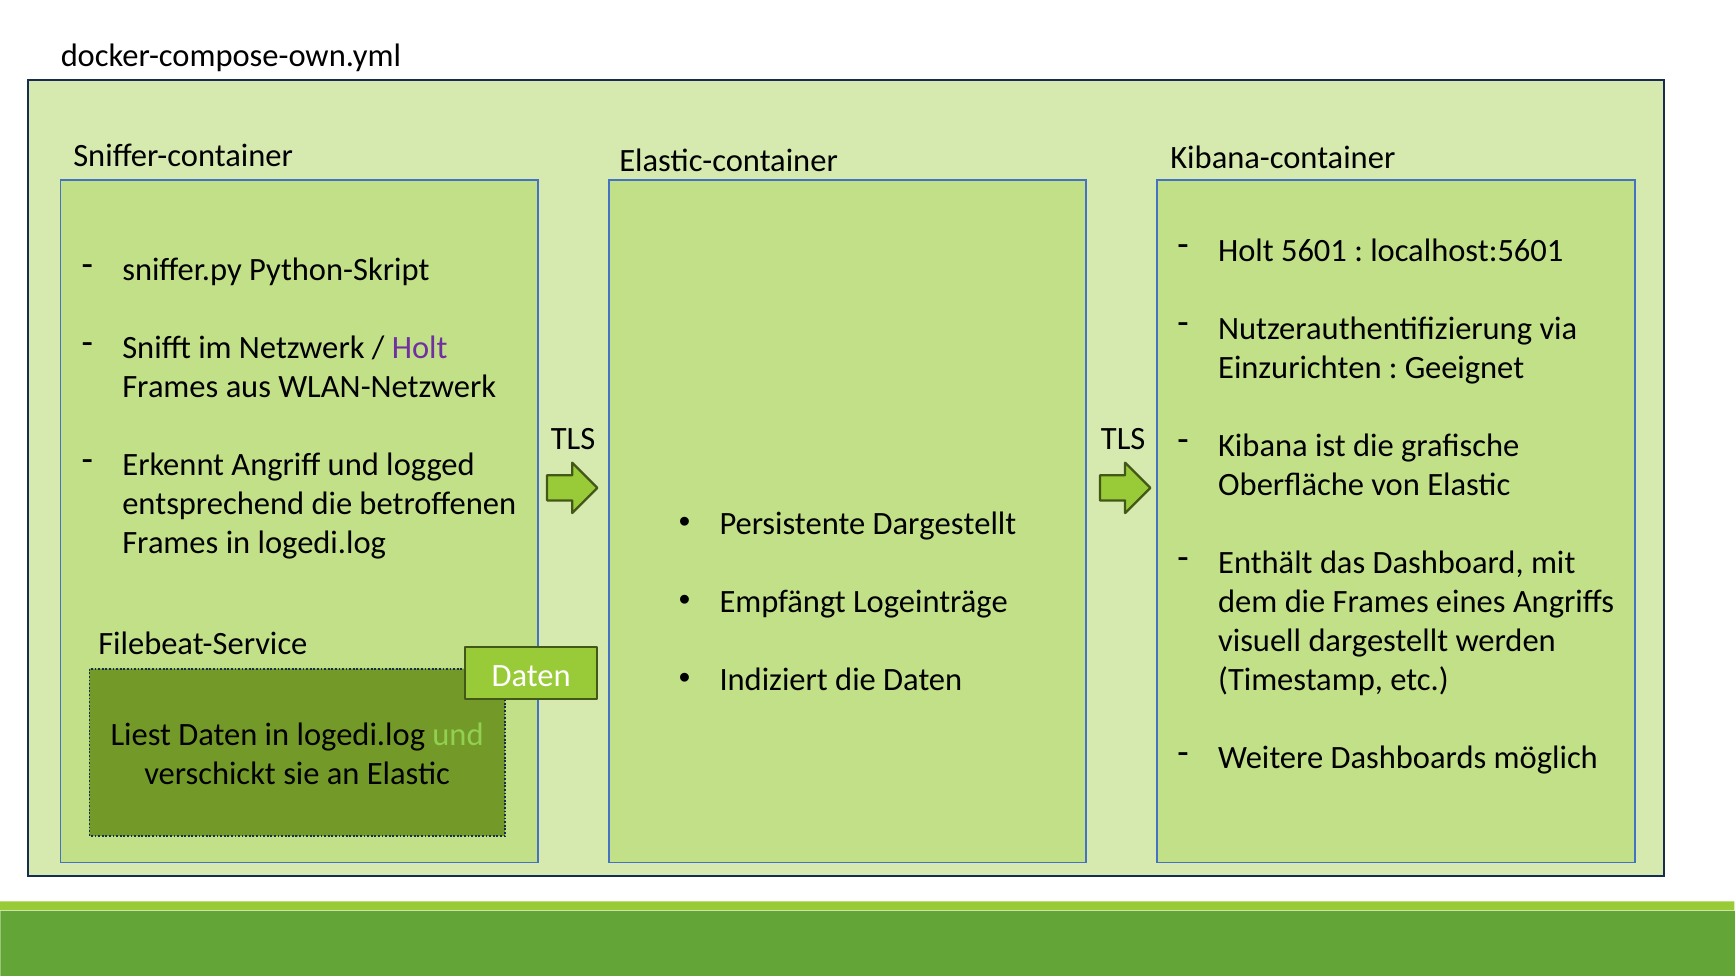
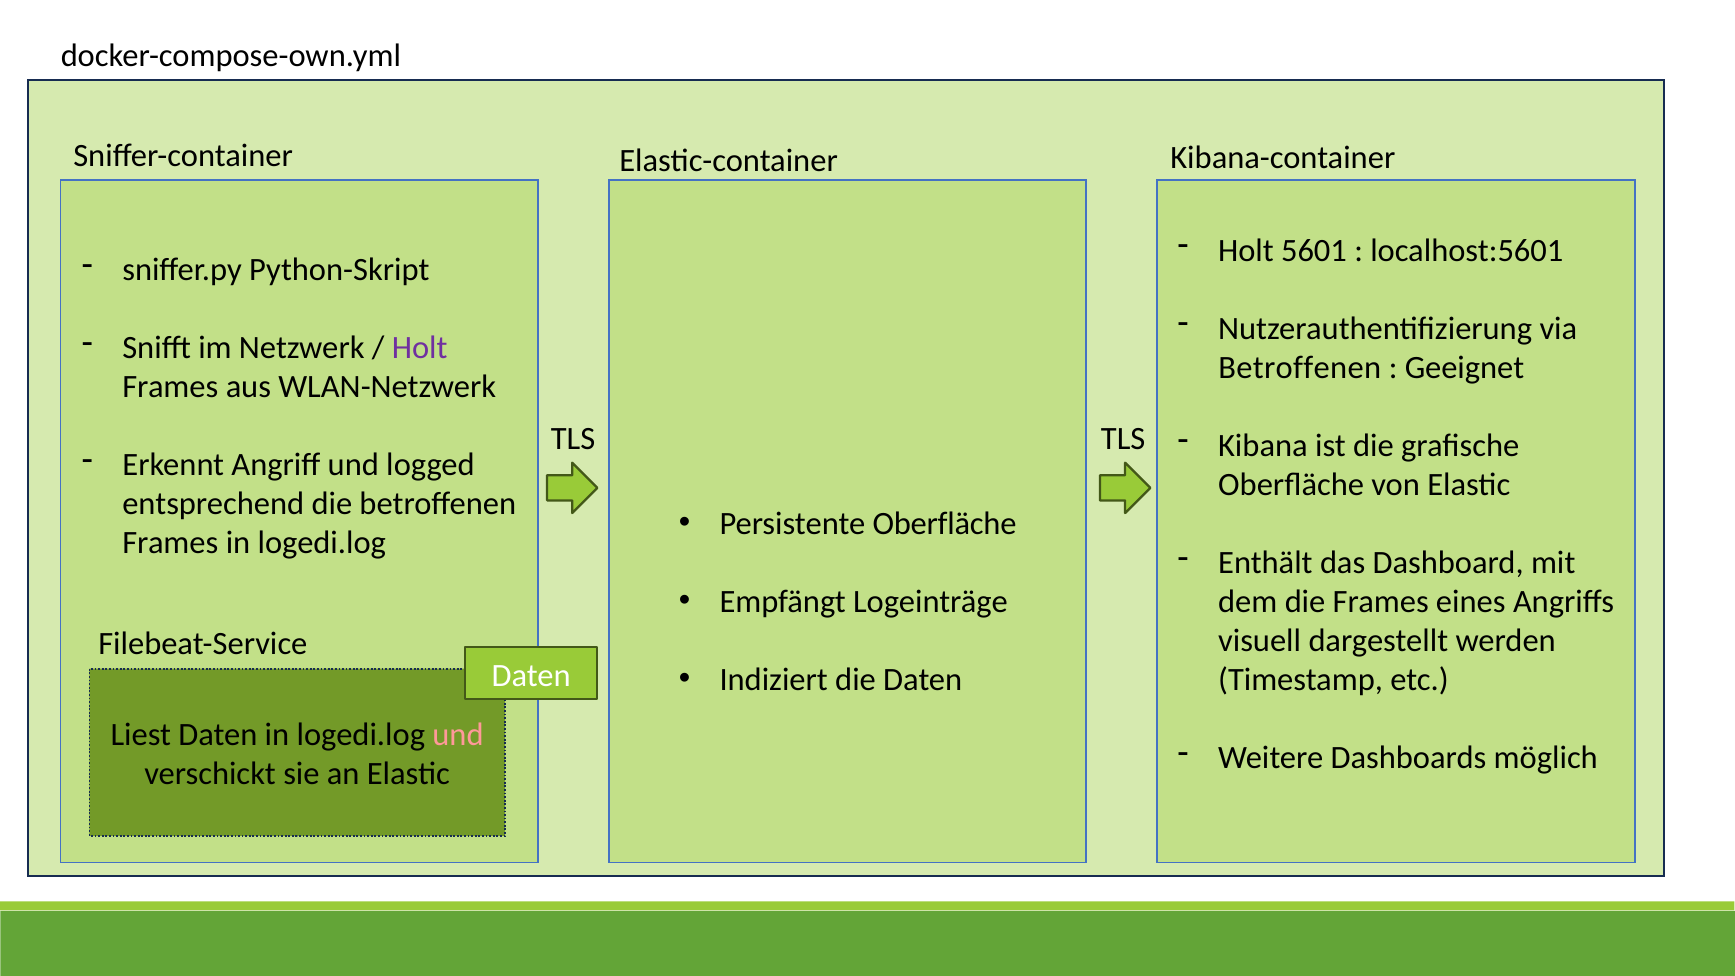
Einzurichten at (1300, 367): Einzurichten -> Betroffenen
Persistente Dargestellt: Dargestellt -> Oberfläche
und at (458, 735) colour: light green -> pink
